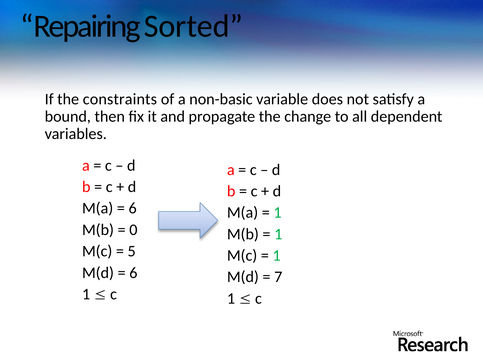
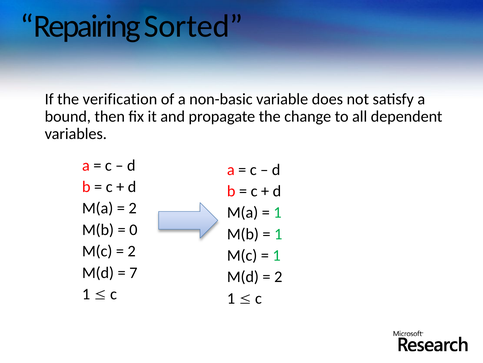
constraints: constraints -> verification
6 at (133, 208): 6 -> 2
5 at (132, 251): 5 -> 2
6 at (133, 272): 6 -> 7
7 at (278, 276): 7 -> 2
